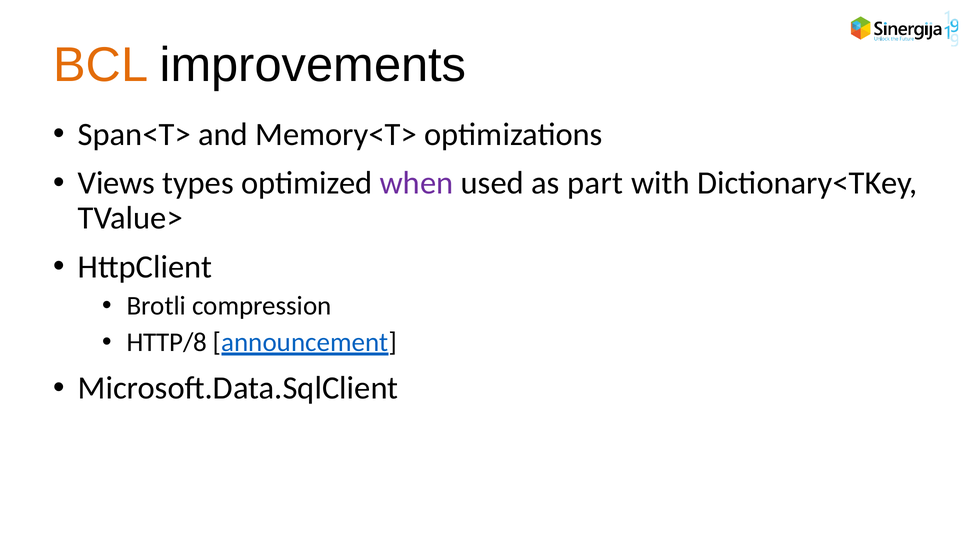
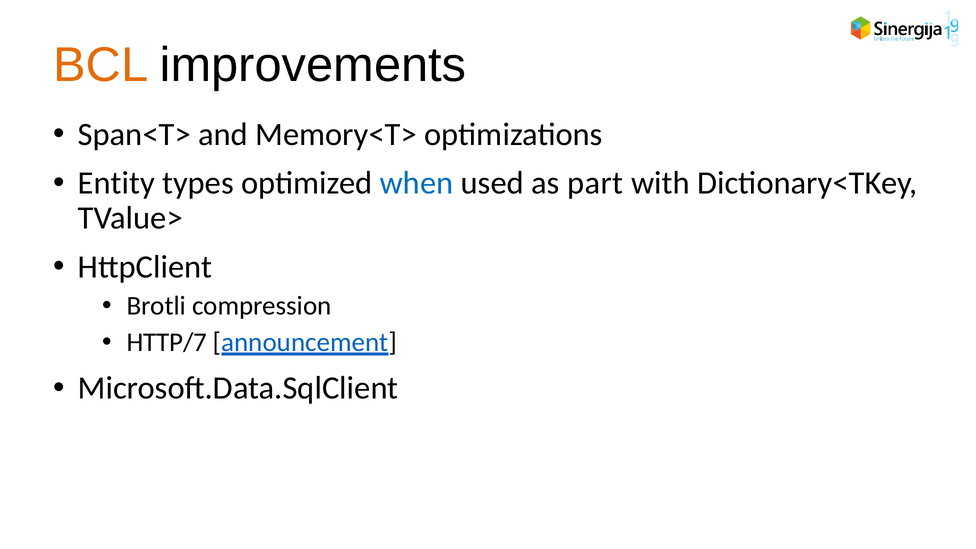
Views: Views -> Entity
when colour: purple -> blue
HTTP/8: HTTP/8 -> HTTP/7
